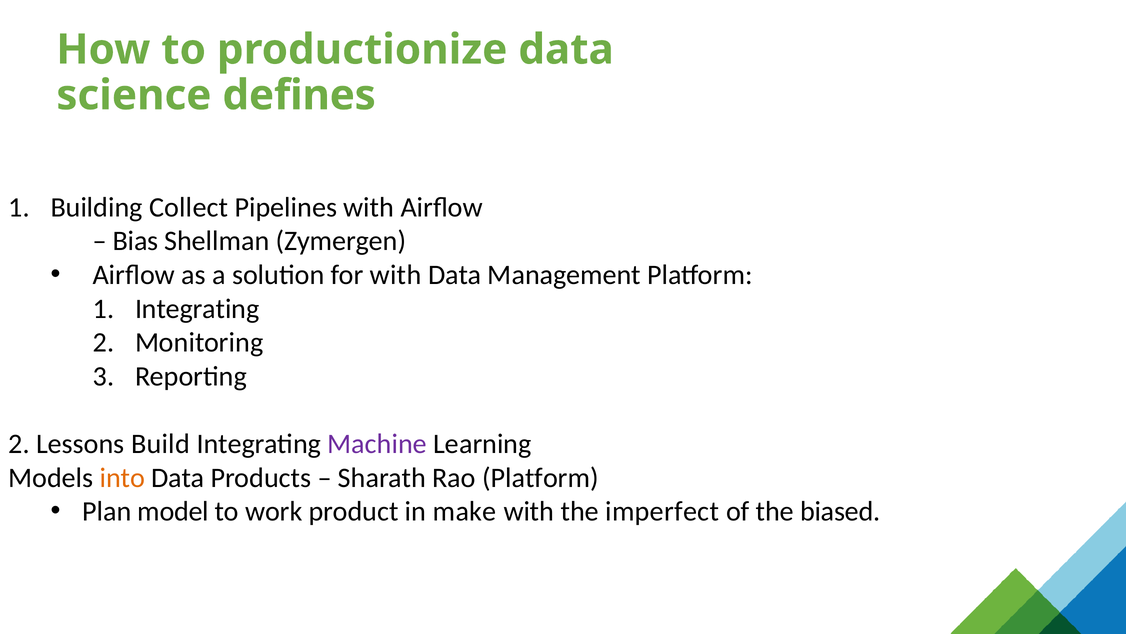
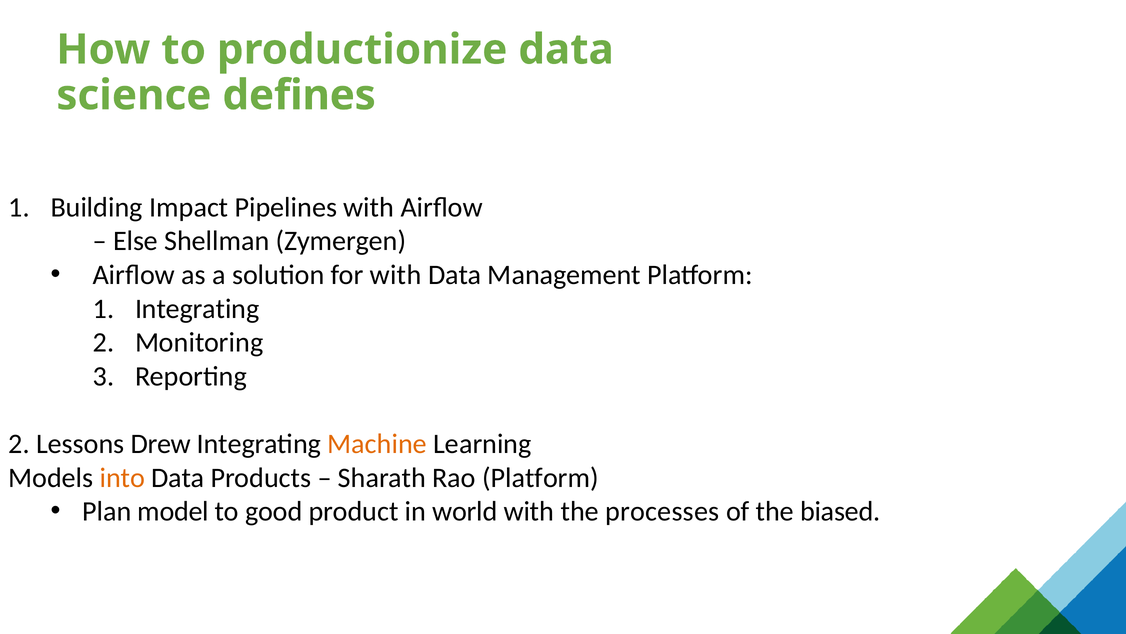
Collect: Collect -> Impact
Bias: Bias -> Else
Build: Build -> Drew
Machine colour: purple -> orange
work: work -> good
make: make -> world
imperfect: imperfect -> processes
